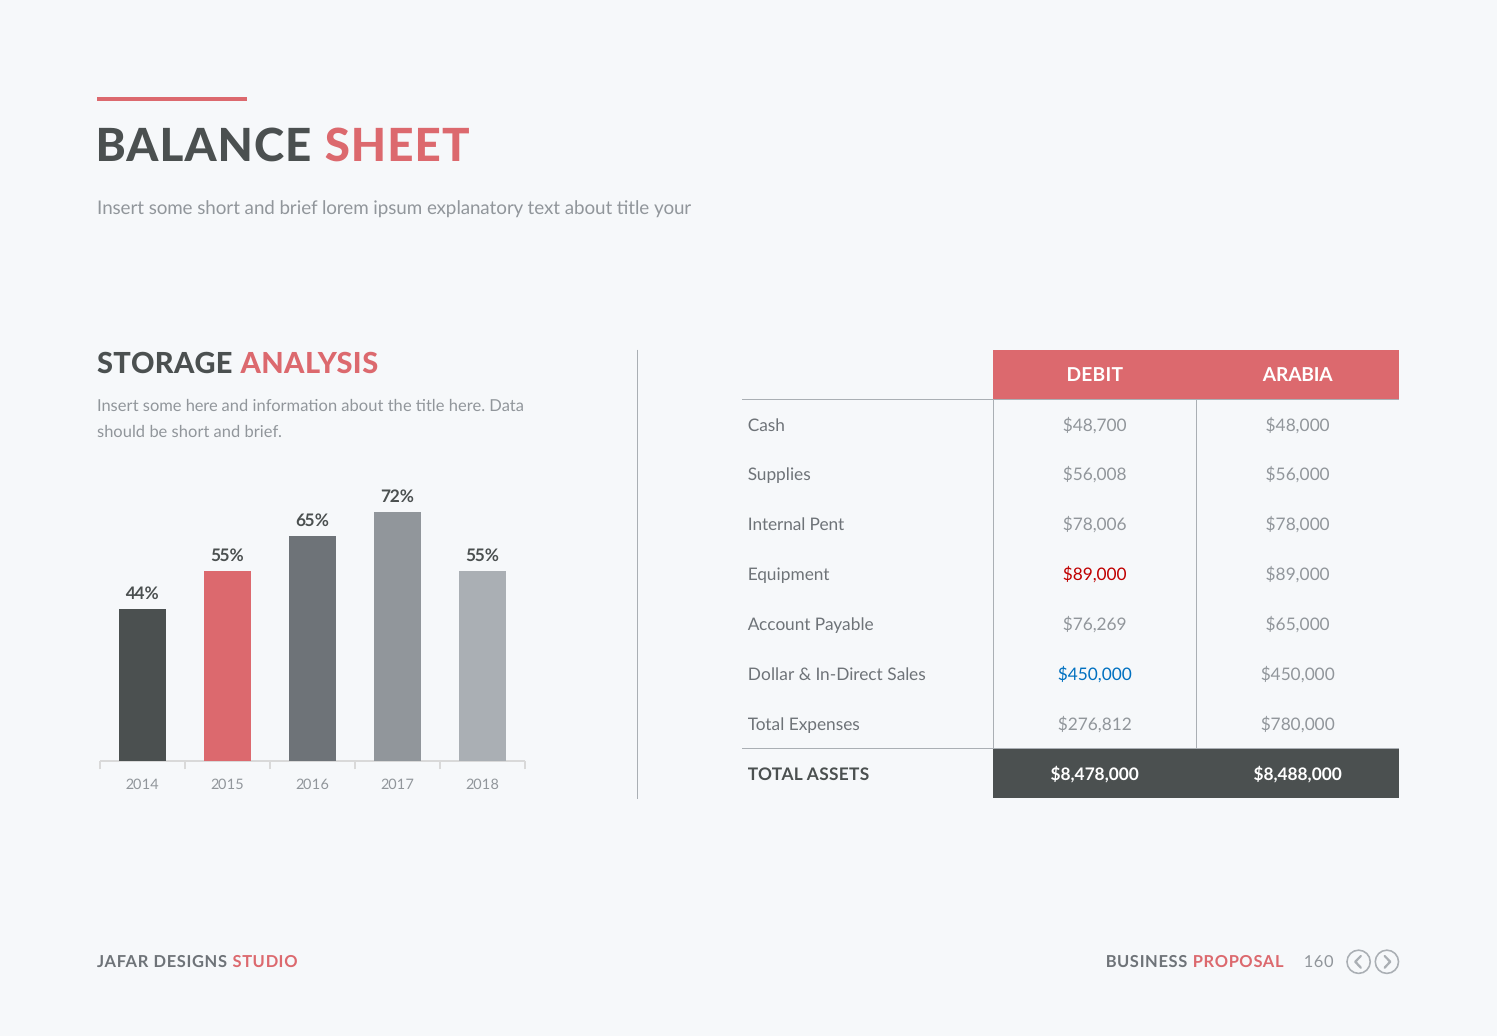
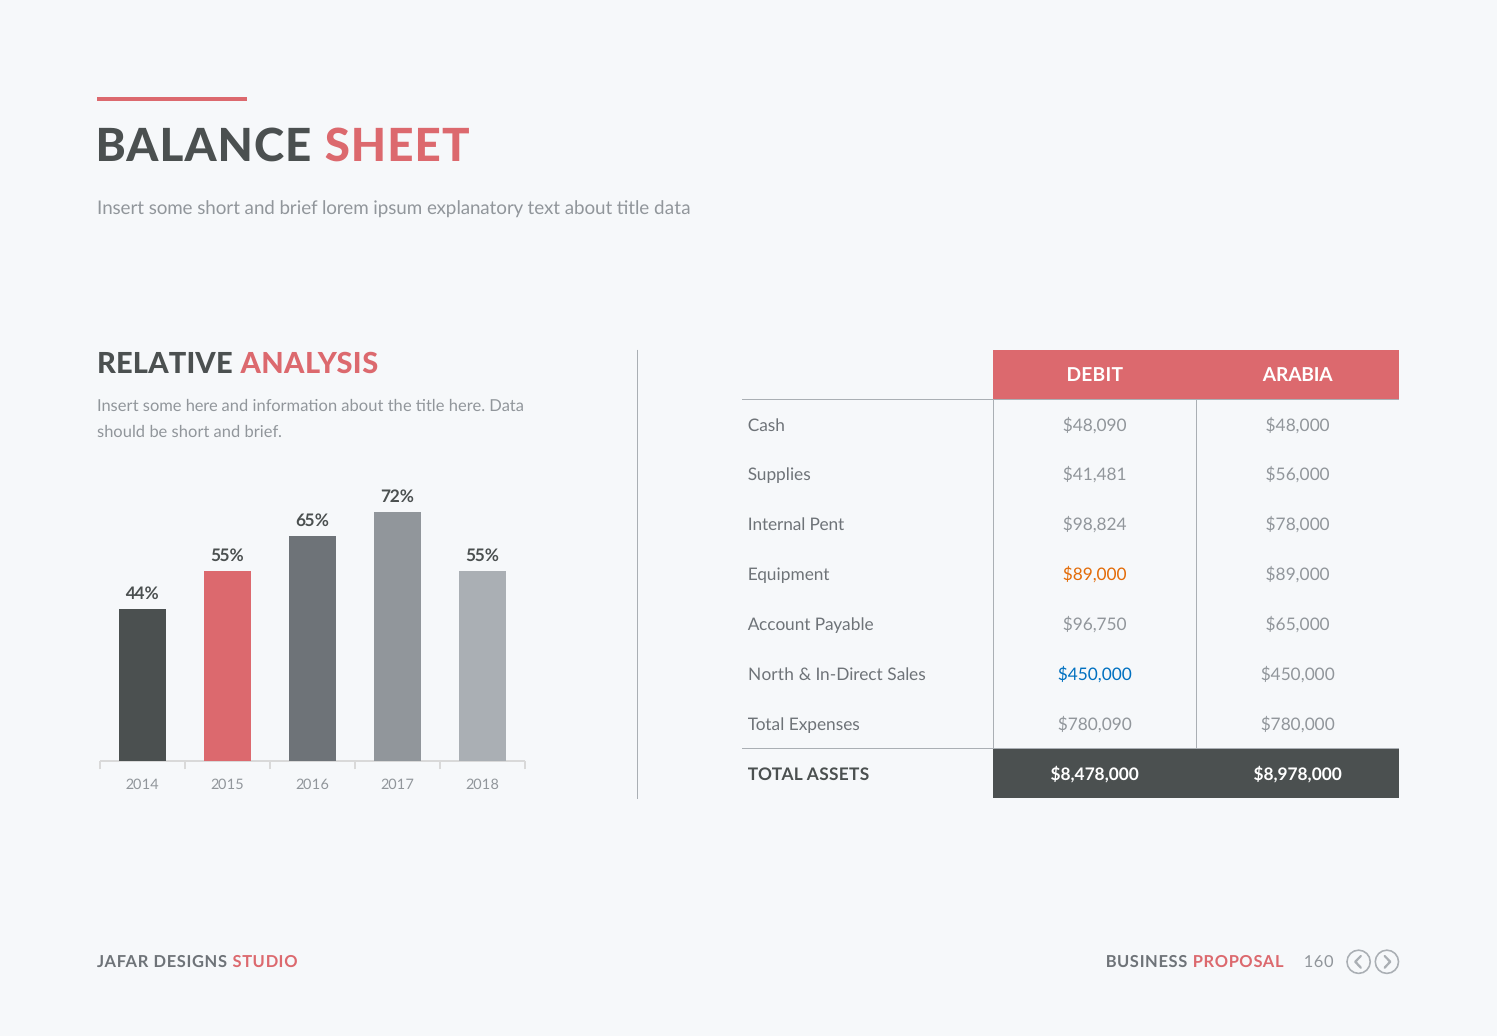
title your: your -> data
STORAGE: STORAGE -> RELATIVE
$48,700: $48,700 -> $48,090
$56,008: $56,008 -> $41,481
$78,006: $78,006 -> $98,824
$89,000 at (1095, 575) colour: red -> orange
$76,269: $76,269 -> $96,750
Dollar: Dollar -> North
$276,812: $276,812 -> $780,090
$8,488,000: $8,488,000 -> $8,978,000
